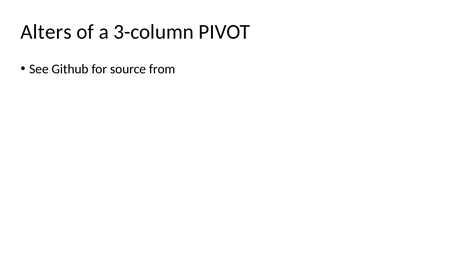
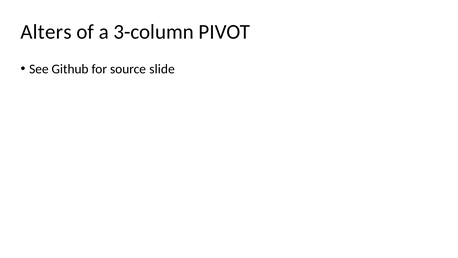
from: from -> slide
